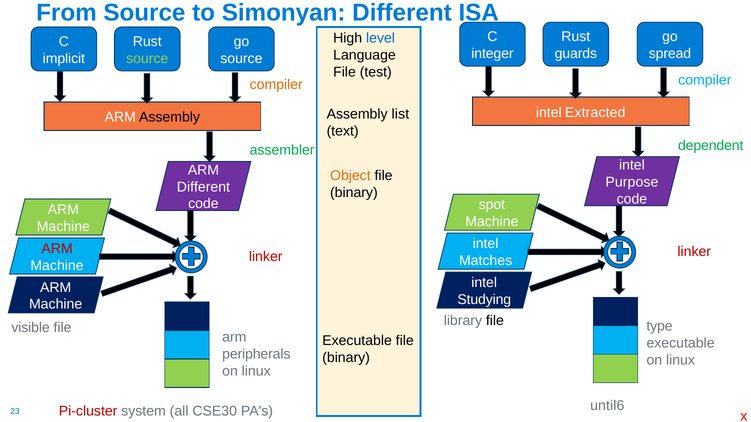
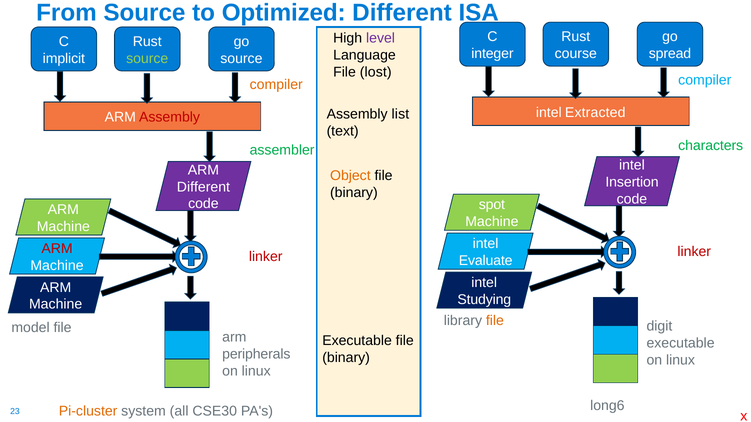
Simonyan: Simonyan -> Optimized
level colour: blue -> purple
guards: guards -> course
test: test -> lost
Assembly at (170, 117) colour: black -> red
dependent: dependent -> characters
Purpose: Purpose -> Insertion
Matches: Matches -> Evaluate
file at (495, 321) colour: black -> orange
type: type -> digit
visible: visible -> model
Pi-cluster colour: red -> orange
until6: until6 -> long6
